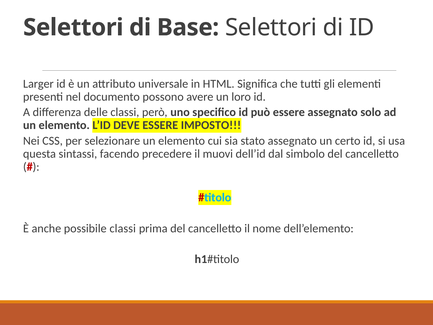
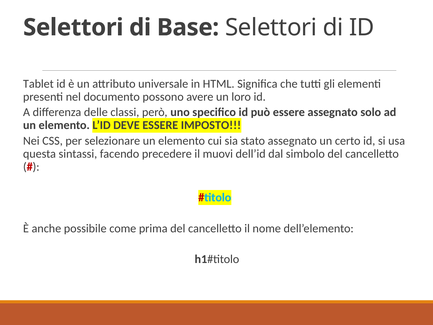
Larger: Larger -> Tablet
possibile classi: classi -> come
